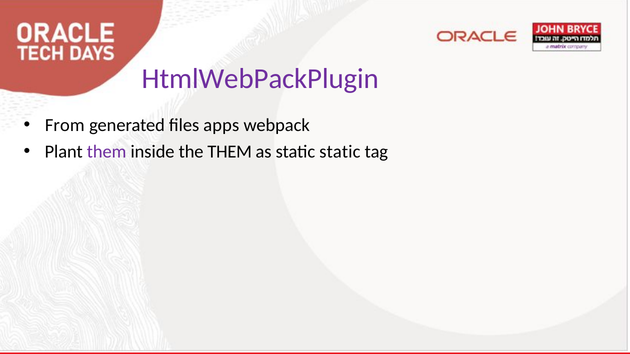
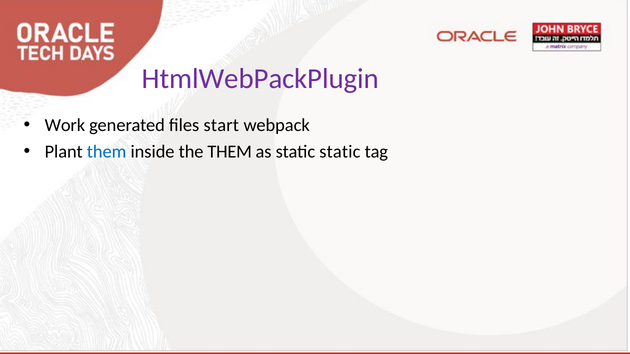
From: From -> Work
apps: apps -> start
them at (107, 152) colour: purple -> blue
